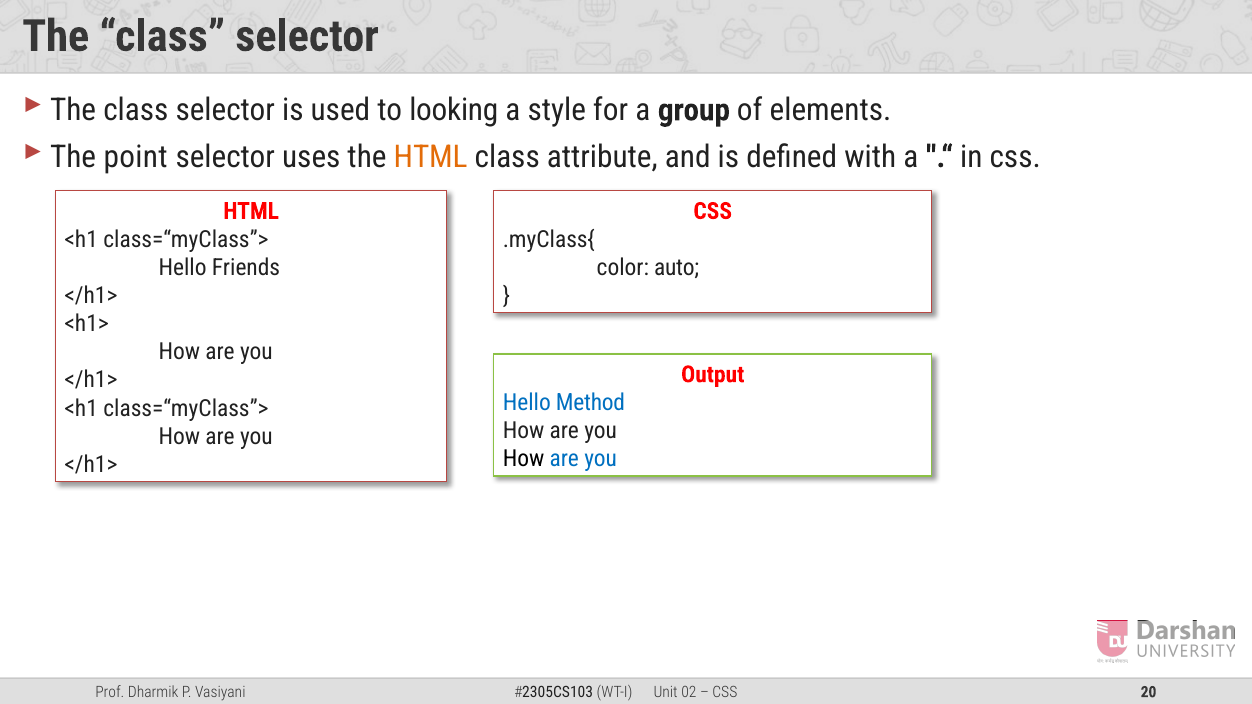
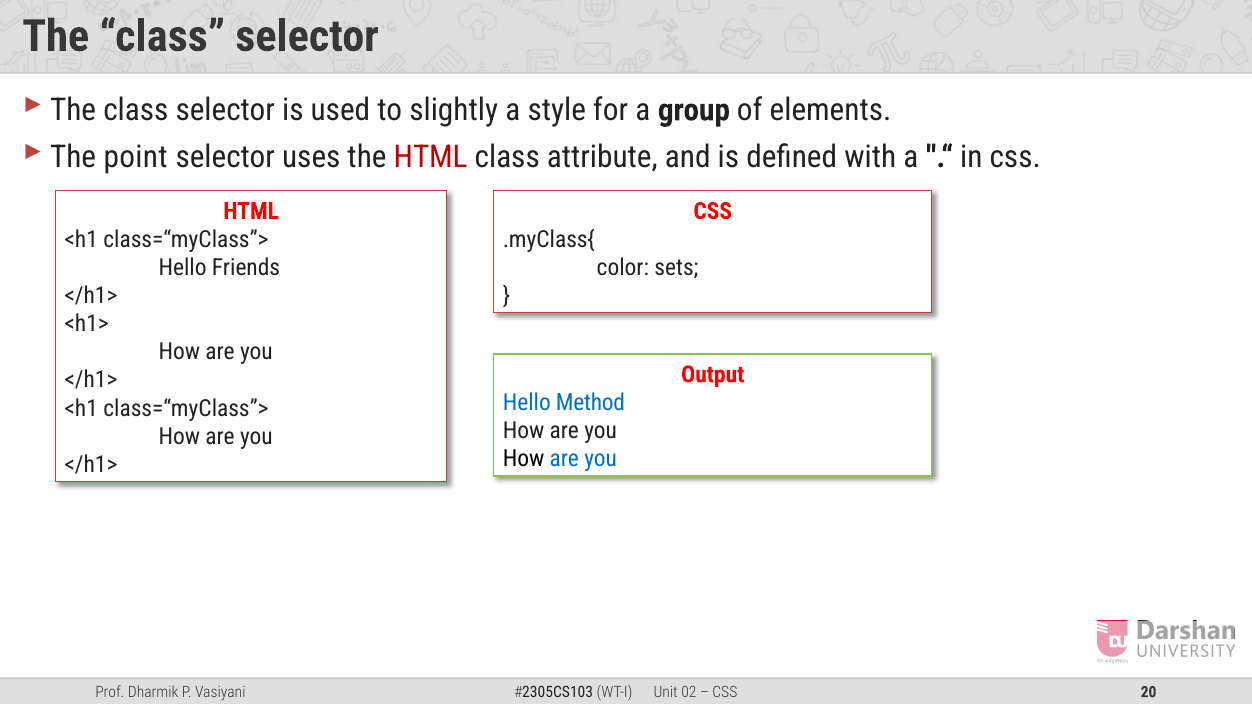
looking: looking -> slightly
HTML at (431, 157) colour: orange -> red
auto: auto -> sets
